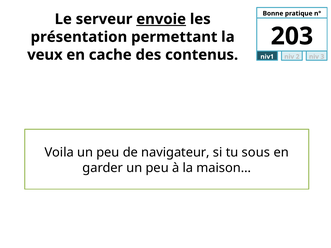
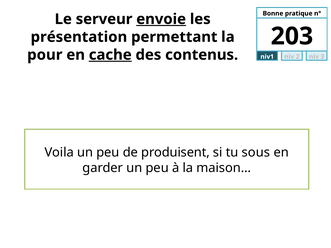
veux: veux -> pour
cache underline: none -> present
navigateur: navigateur -> produisent
